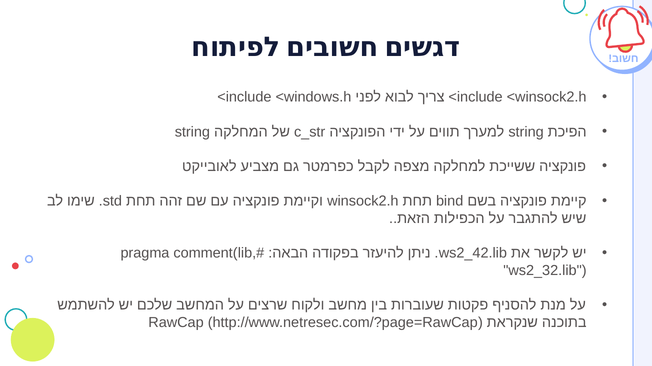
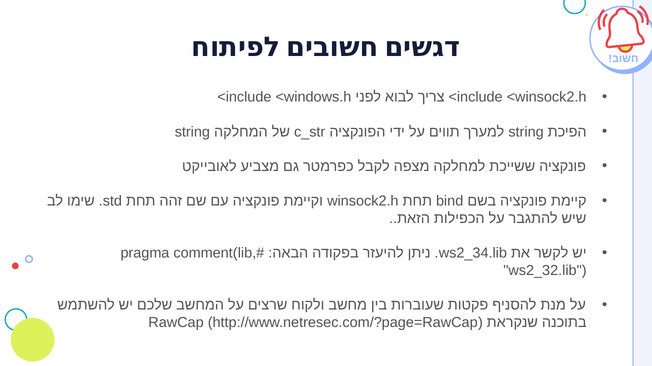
ws2_42.lib: ws2_42.lib -> ws2_34.lib
